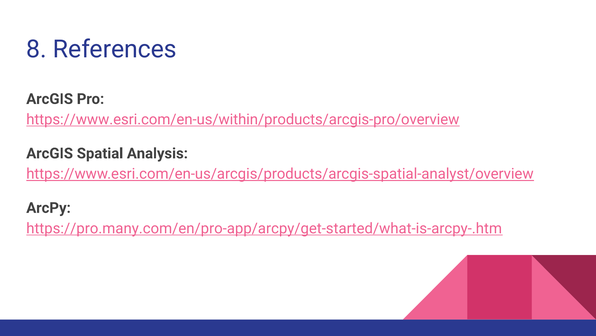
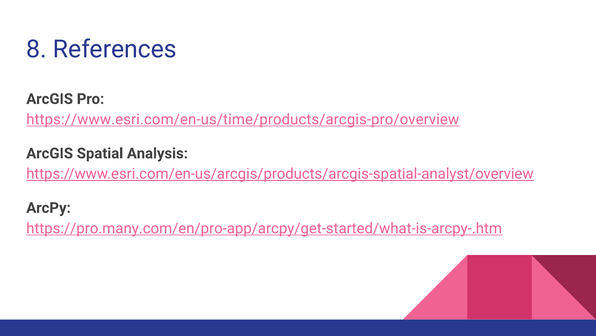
https://www.esri.com/en-us/within/products/arcgis-pro/overview: https://www.esri.com/en-us/within/products/arcgis-pro/overview -> https://www.esri.com/en-us/time/products/arcgis-pro/overview
